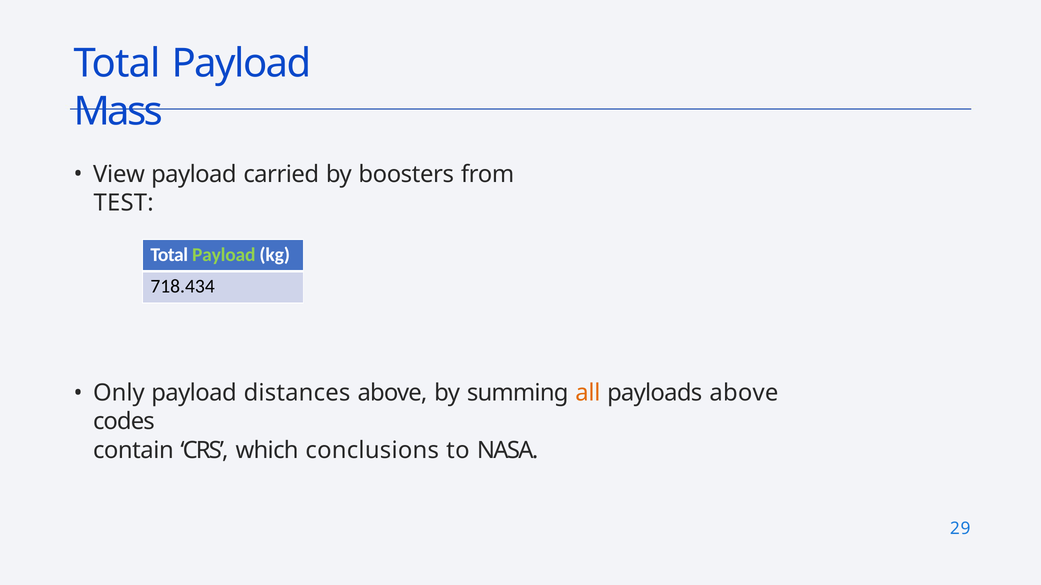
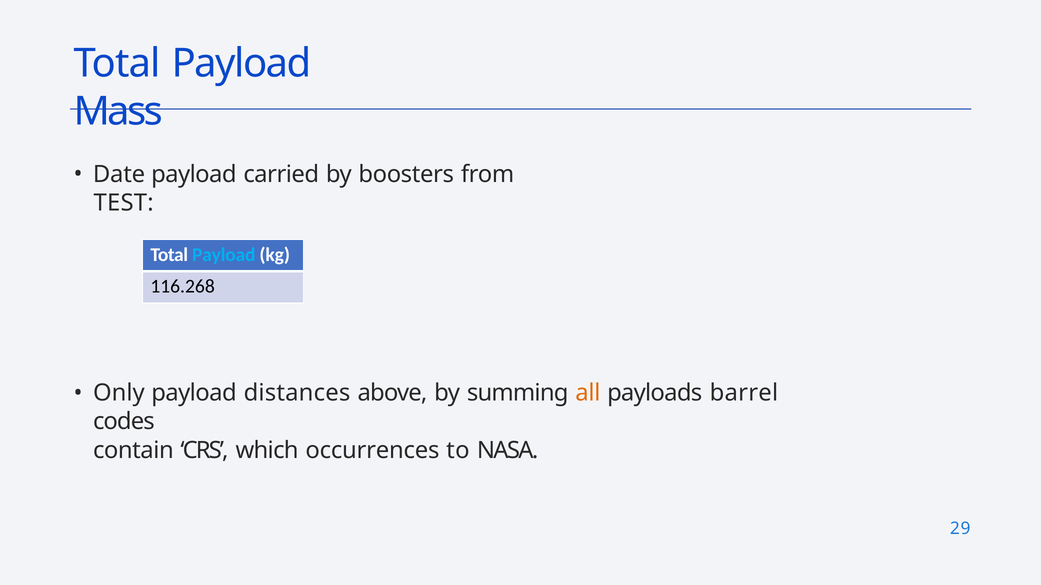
View: View -> Date
Payload at (224, 255) colour: light green -> light blue
718.434: 718.434 -> 116.268
payloads above: above -> barrel
conclusions: conclusions -> occurrences
